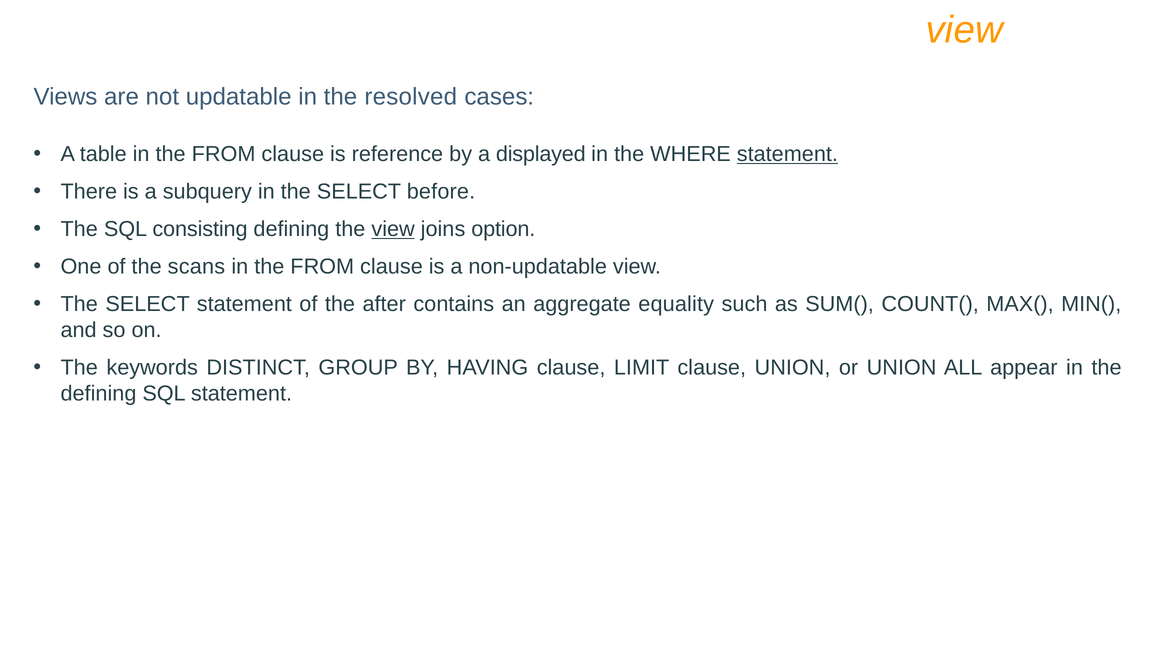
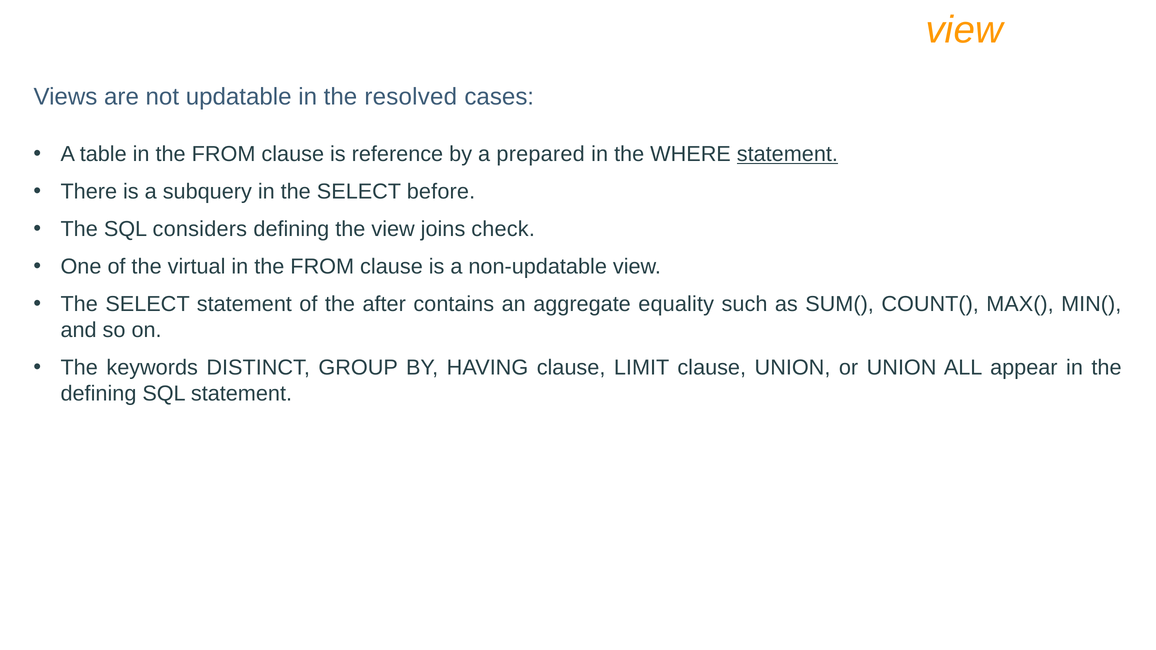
displayed: displayed -> prepared
consisting: consisting -> considers
view at (393, 229) underline: present -> none
option: option -> check
scans: scans -> virtual
